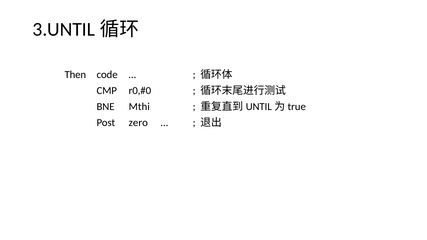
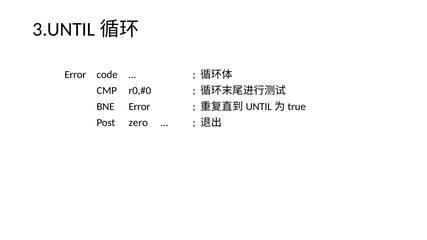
Then at (75, 75): Then -> Error
BNE Mthi: Mthi -> Error
